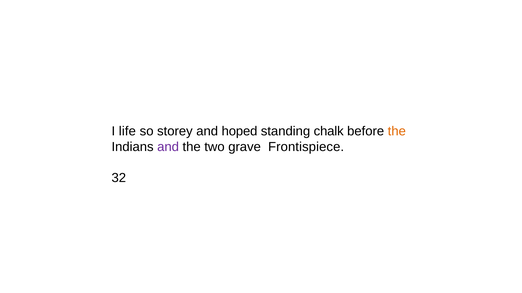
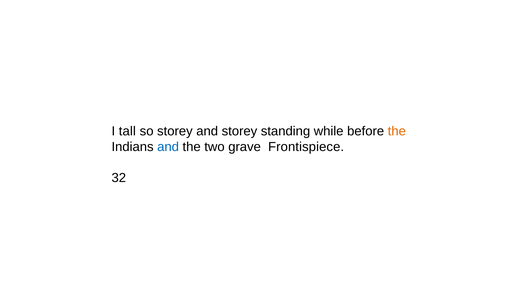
life: life -> tall
and hoped: hoped -> storey
chalk: chalk -> while
and at (168, 147) colour: purple -> blue
